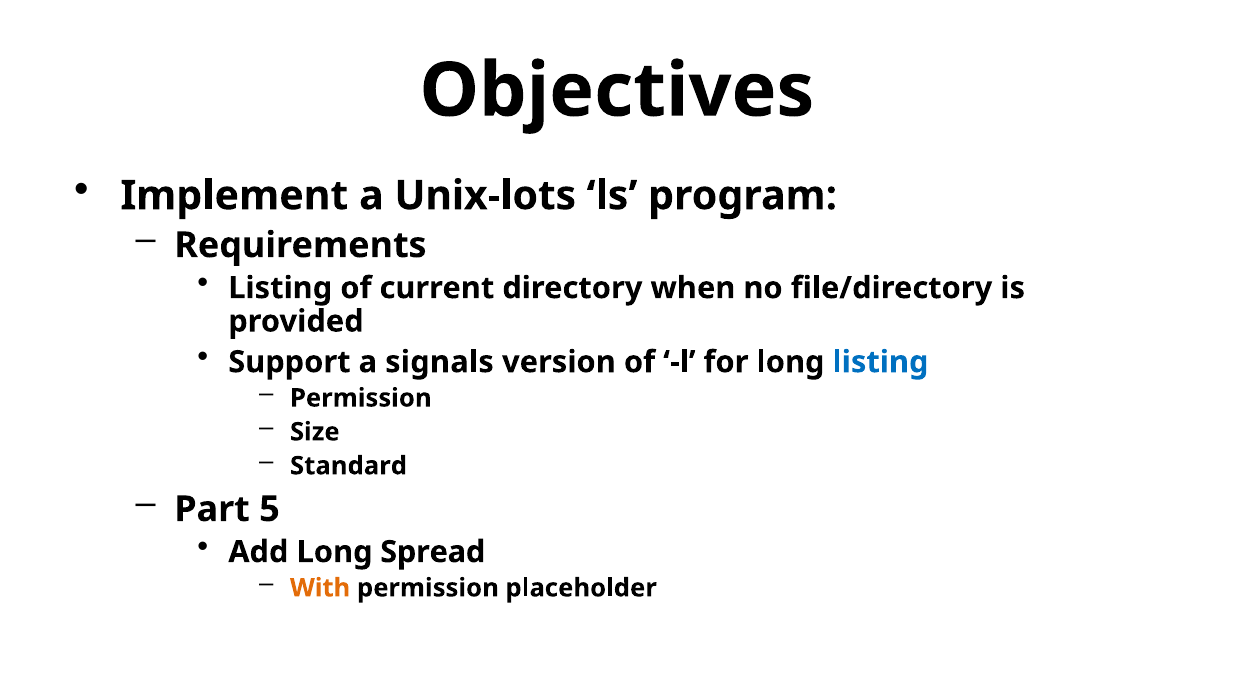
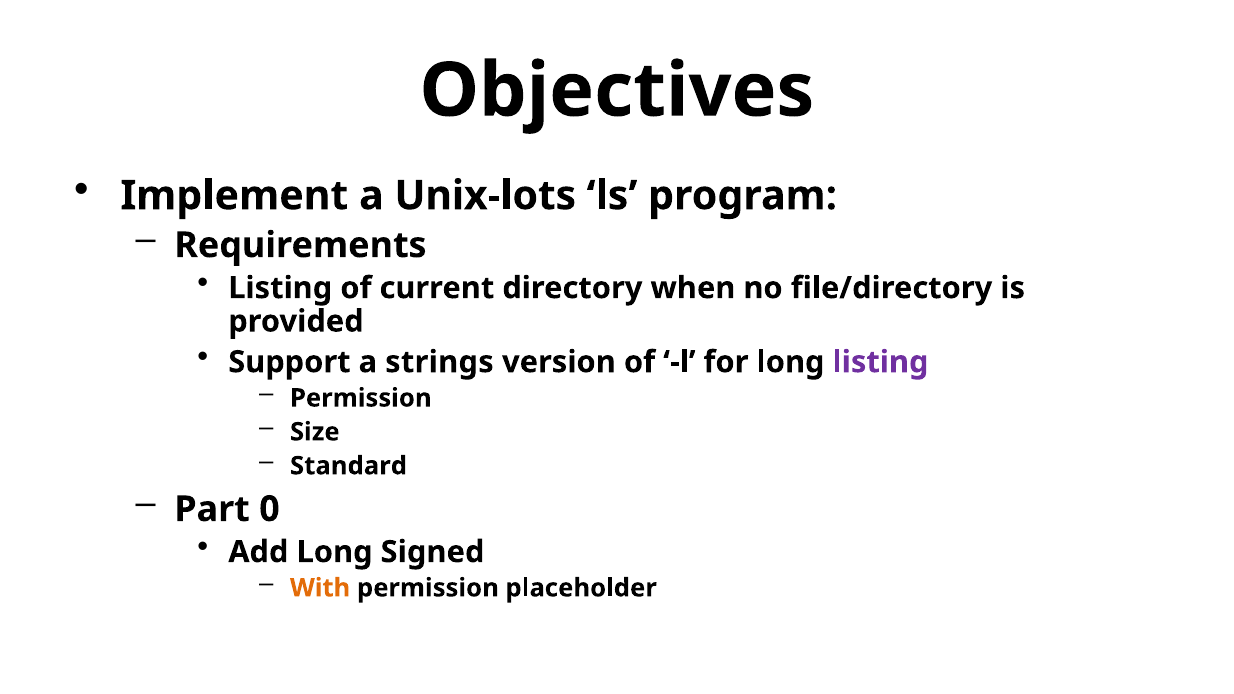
signals: signals -> strings
listing at (881, 362) colour: blue -> purple
5: 5 -> 0
Spread: Spread -> Signed
